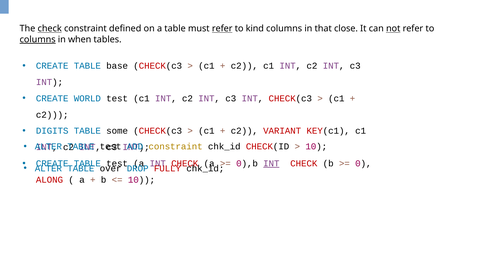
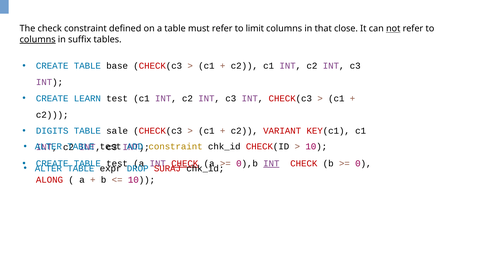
check at (50, 29) underline: present -> none
refer at (222, 29) underline: present -> none
kind: kind -> limit
when: when -> suffix
WORLD: WORLD -> LEARN
some: some -> sale
CHECK at (185, 163) underline: none -> present
over: over -> expr
FULLY: FULLY -> SURAJ
